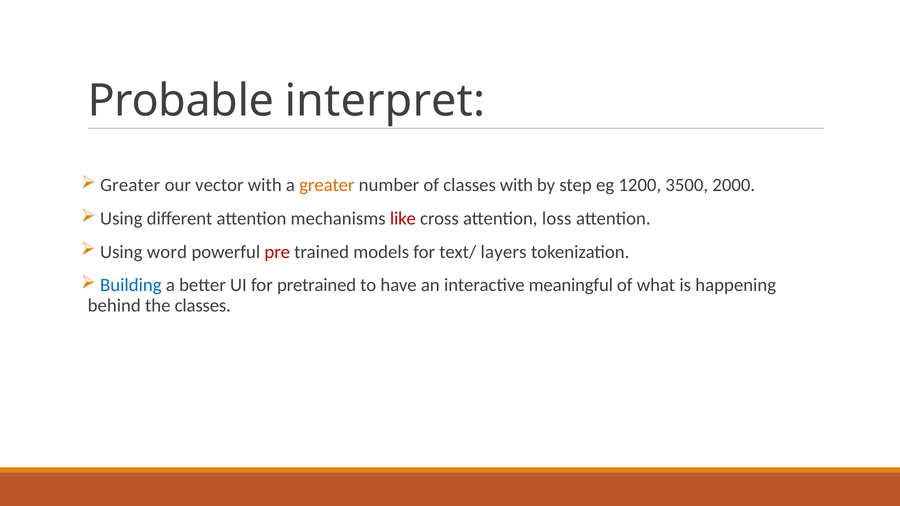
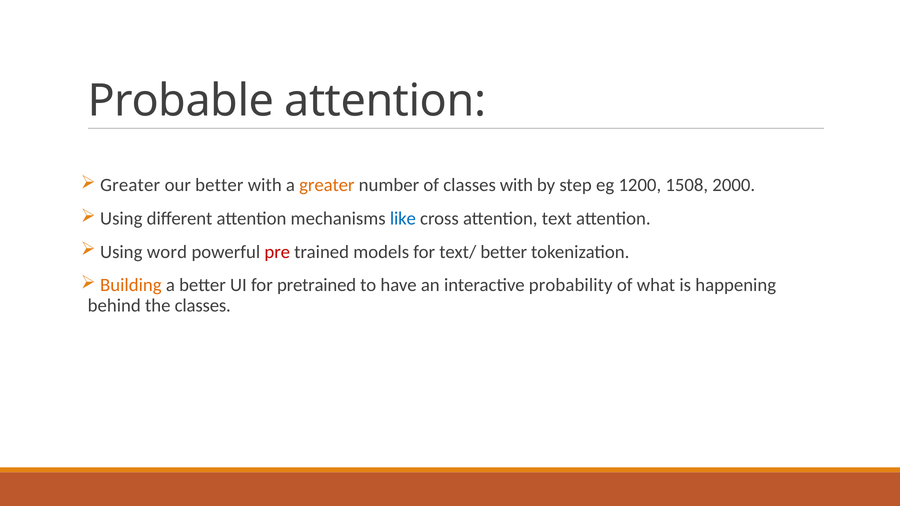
Probable interpret: interpret -> attention
our vector: vector -> better
3500: 3500 -> 1508
like colour: red -> blue
loss: loss -> text
text/ layers: layers -> better
Building colour: blue -> orange
meaningful: meaningful -> probability
